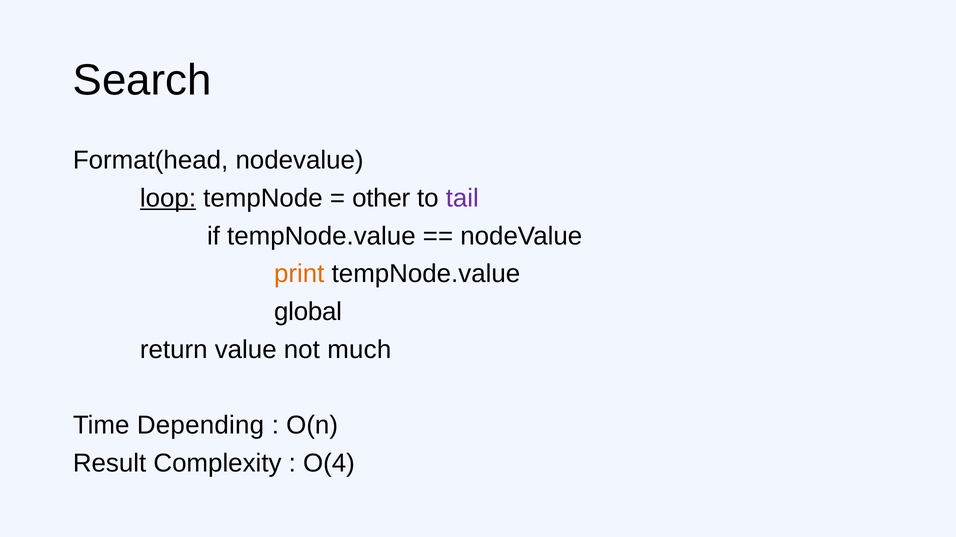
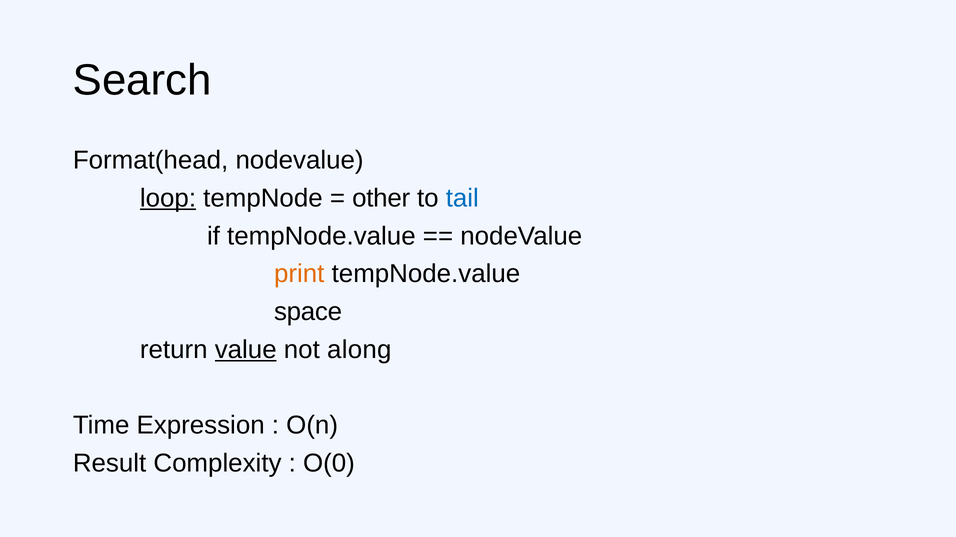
tail colour: purple -> blue
global: global -> space
value underline: none -> present
much: much -> along
Depending: Depending -> Expression
O(4: O(4 -> O(0
